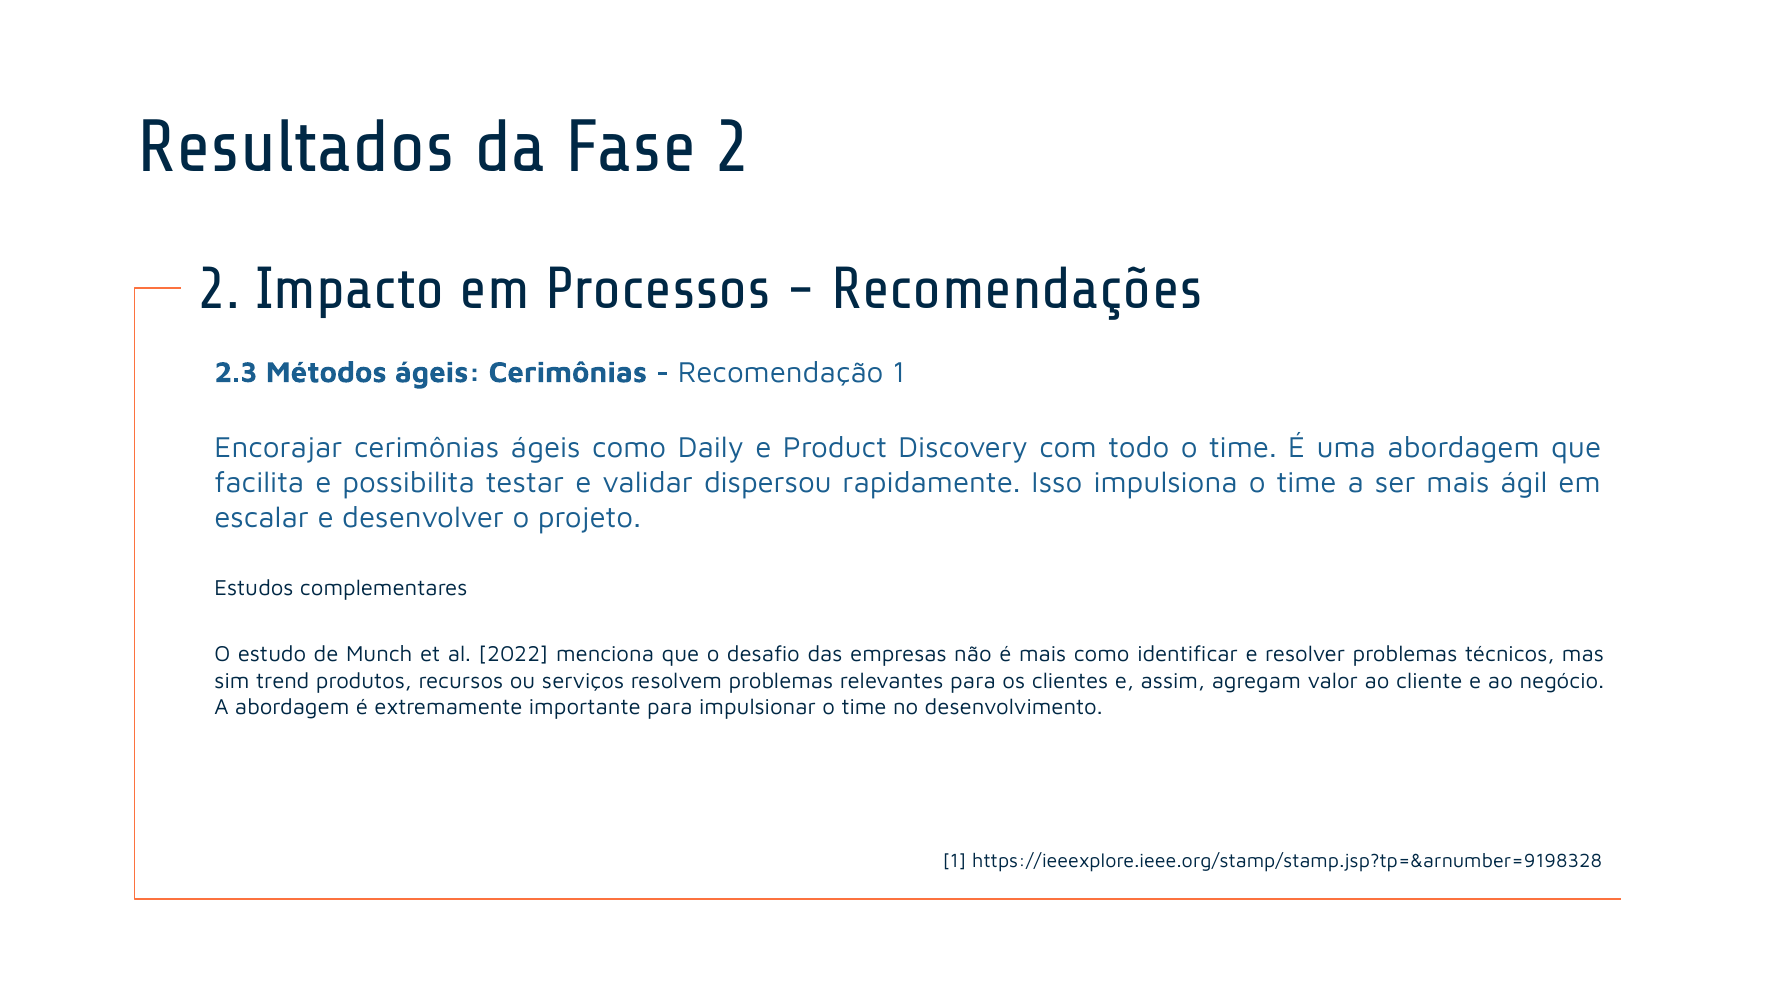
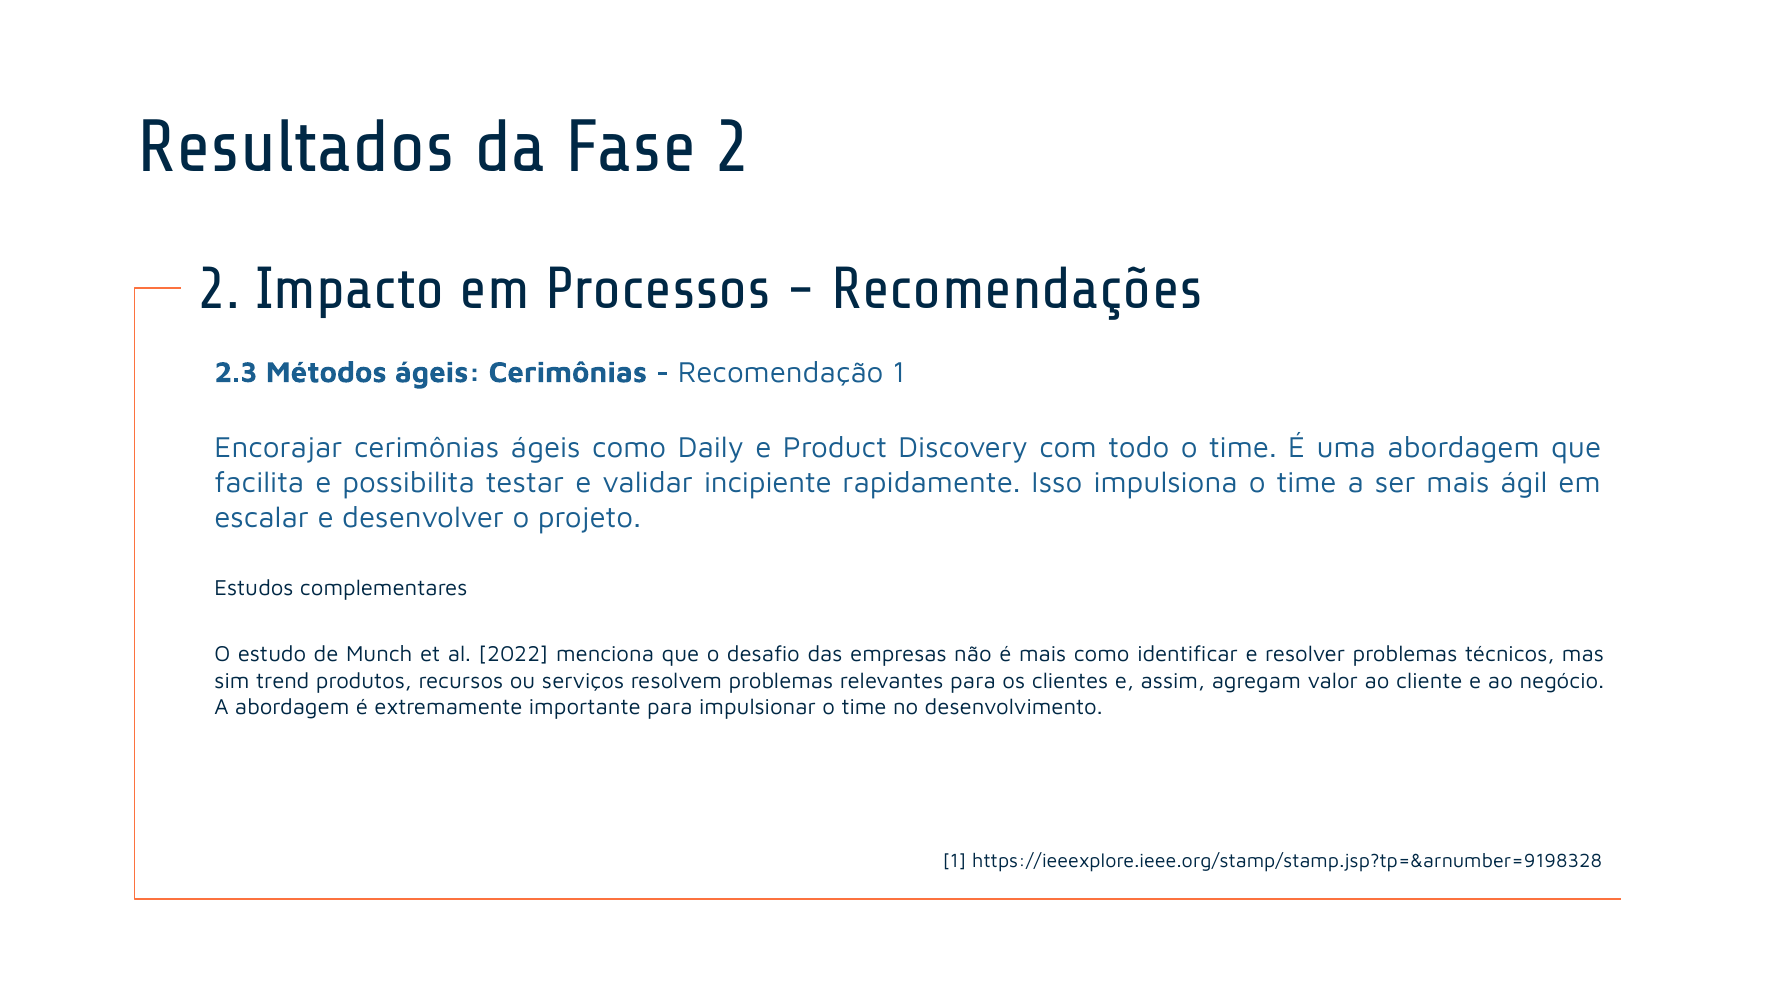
dispersou: dispersou -> incipiente
